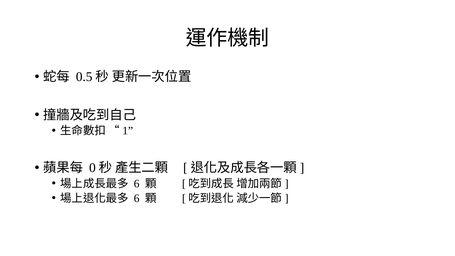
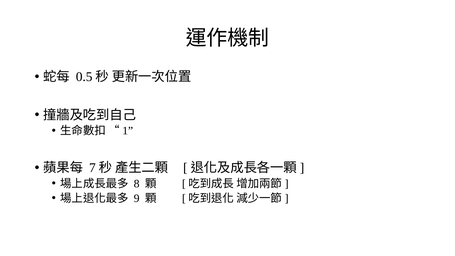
0: 0 -> 7
6 at (137, 184): 6 -> 8
6 at (137, 198): 6 -> 9
